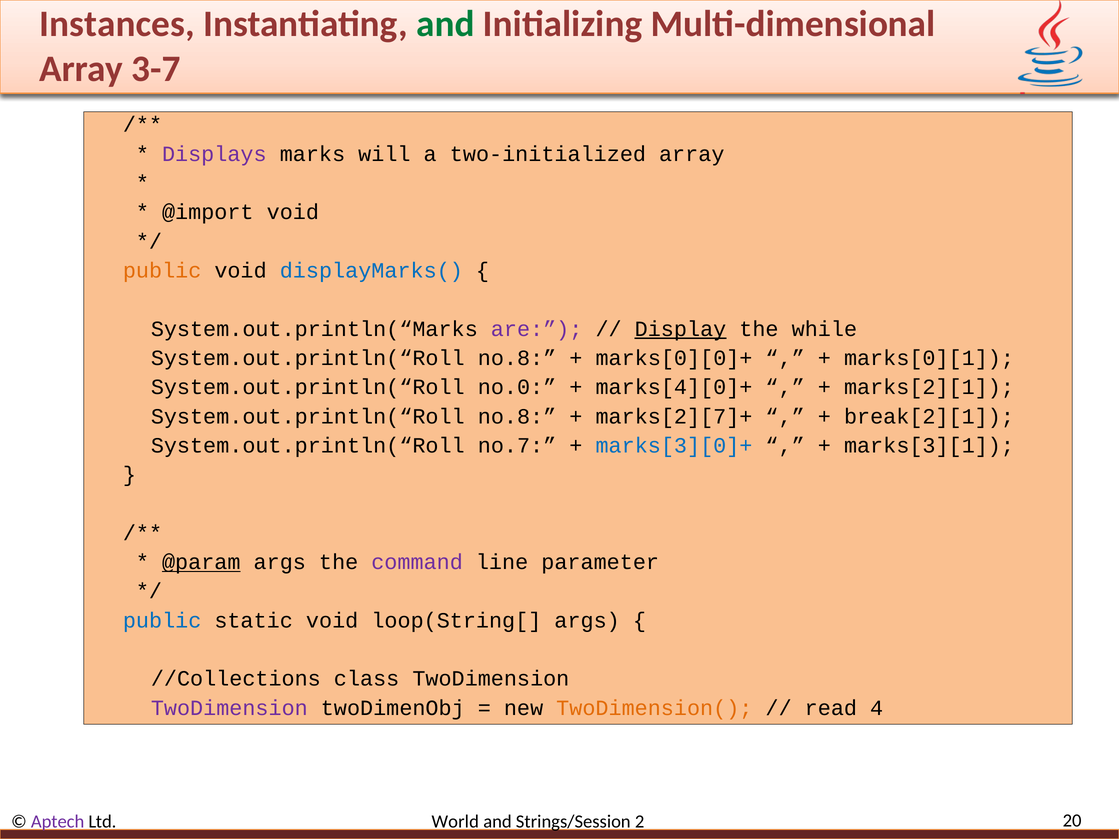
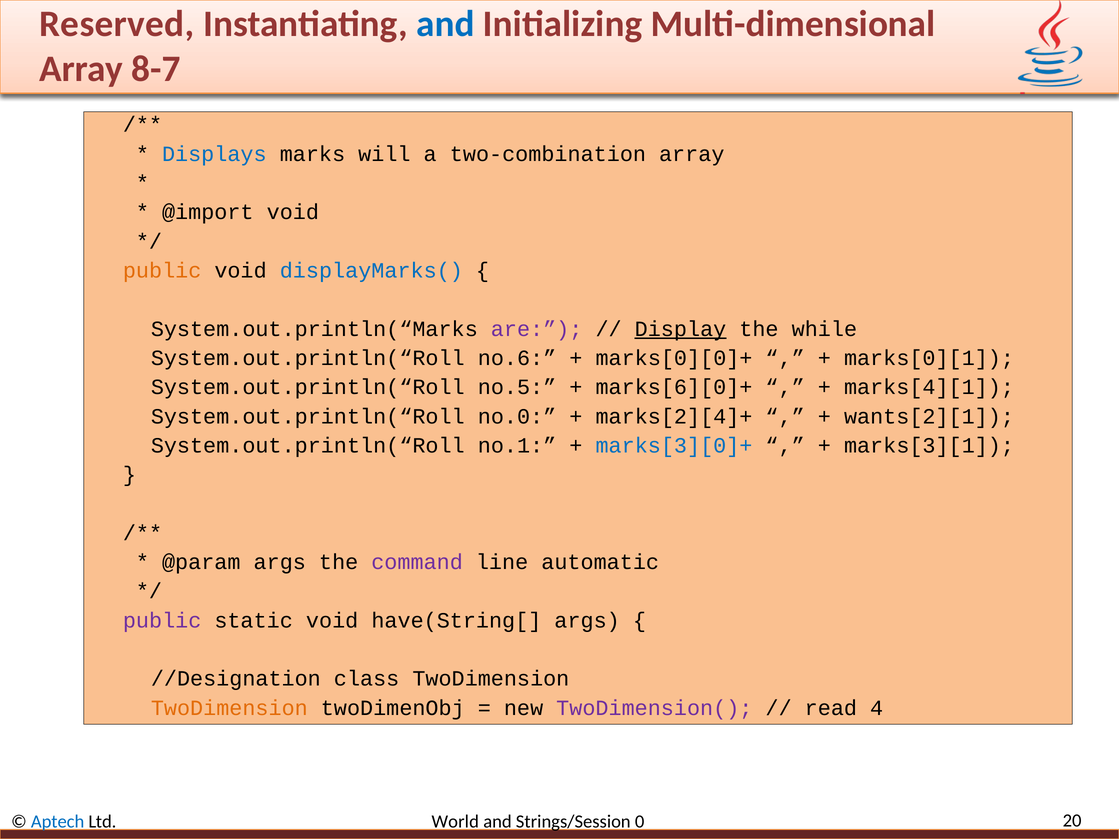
Instances: Instances -> Reserved
and at (445, 24) colour: green -> blue
3-7: 3-7 -> 8-7
Displays colour: purple -> blue
two-initialized: two-initialized -> two-combination
no.8 at (517, 358): no.8 -> no.6
no.0: no.0 -> no.5
marks[4][0]+: marks[4][0]+ -> marks[6][0]+
marks[2][1: marks[2][1 -> marks[4][1
no.8 at (517, 416): no.8 -> no.0
marks[2][7]+: marks[2][7]+ -> marks[2][4]+
break[2][1: break[2][1 -> wants[2][1
no.7: no.7 -> no.1
@param underline: present -> none
parameter: parameter -> automatic
public at (162, 621) colour: blue -> purple
loop(String[: loop(String[ -> have(String[
//Collections: //Collections -> //Designation
TwoDimension at (229, 708) colour: purple -> orange
TwoDimension( colour: orange -> purple
Aptech colour: purple -> blue
2: 2 -> 0
